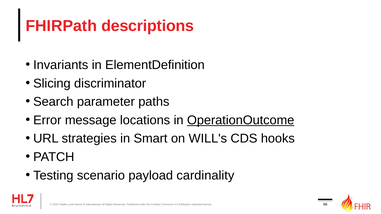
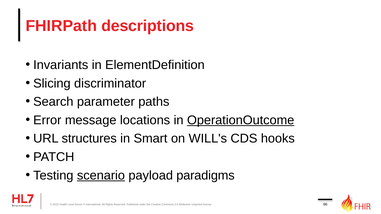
strategies: strategies -> structures
scenario underline: none -> present
cardinality: cardinality -> paradigms
